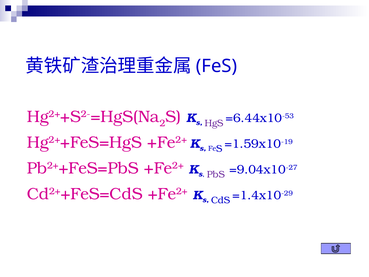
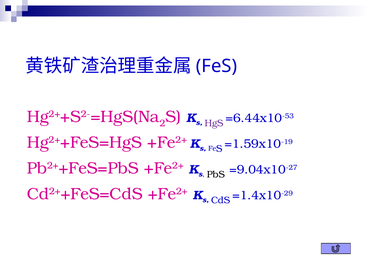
PbS colour: purple -> black
